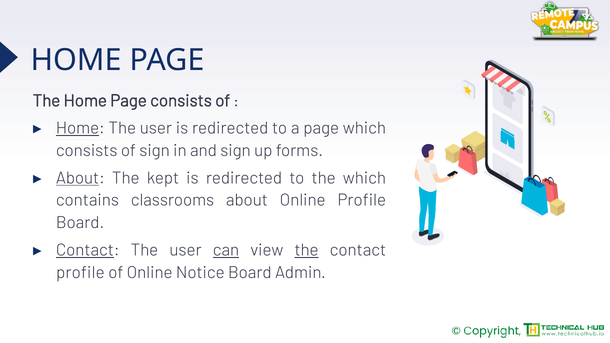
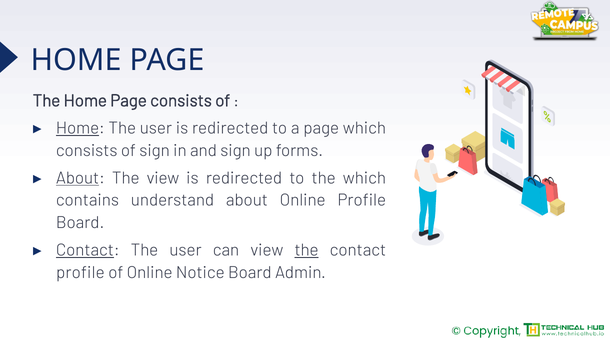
The kept: kept -> view
classrooms: classrooms -> understand
can underline: present -> none
